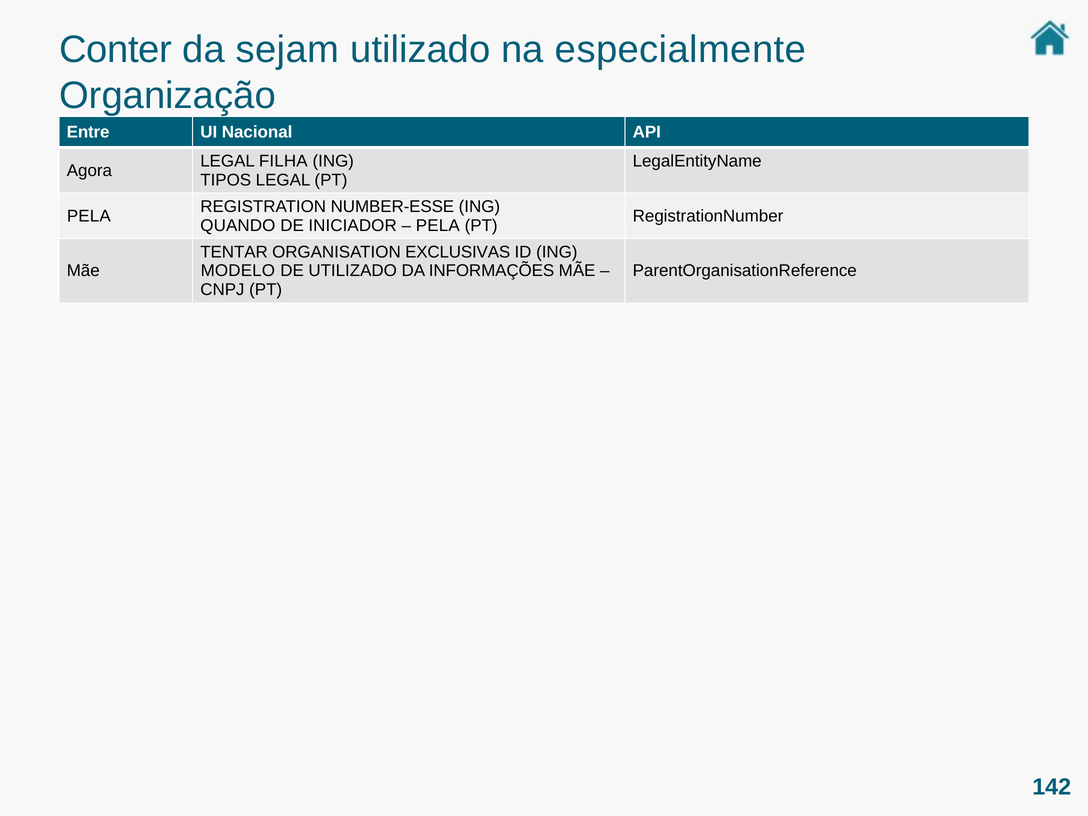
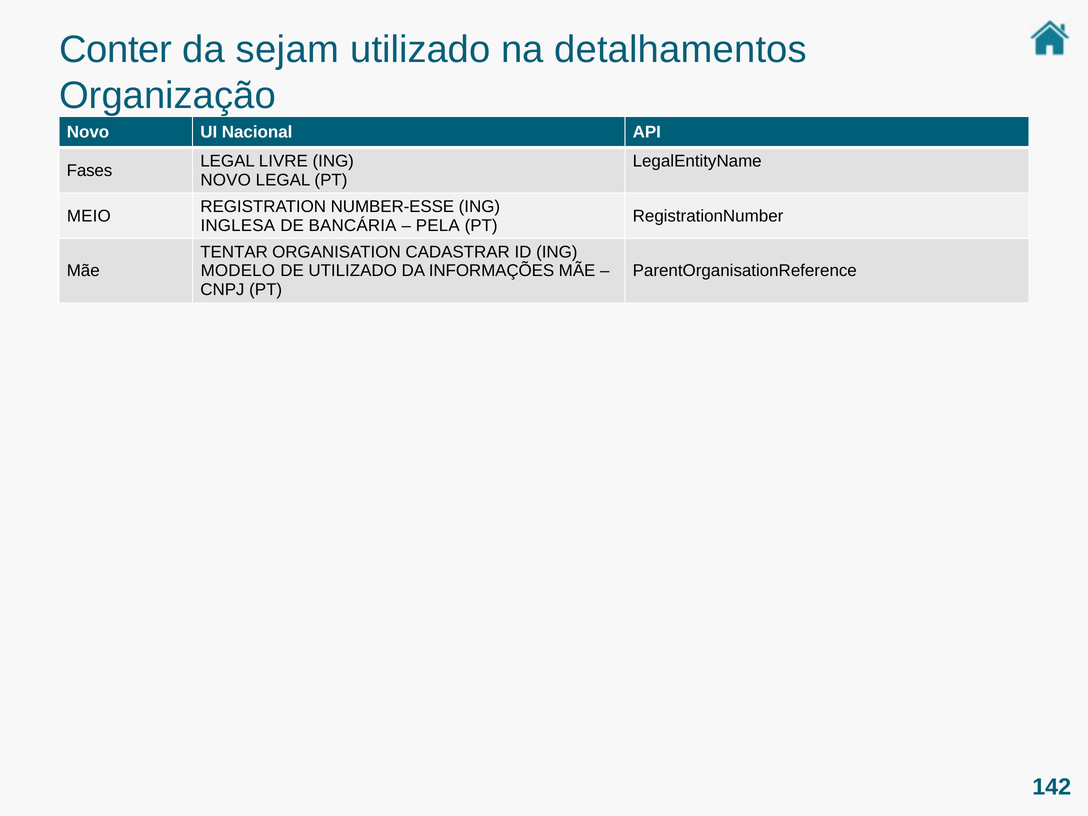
especialmente: especialmente -> detalhamentos
Entre at (88, 132): Entre -> Novo
FILHA: FILHA -> LIVRE
Agora: Agora -> Fases
TIPOS at (226, 180): TIPOS -> NOVO
PELA at (89, 216): PELA -> MEIO
QUANDO: QUANDO -> INGLESA
INICIADOR: INICIADOR -> BANCÁRIA
EXCLUSIVAS: EXCLUSIVAS -> CADASTRAR
